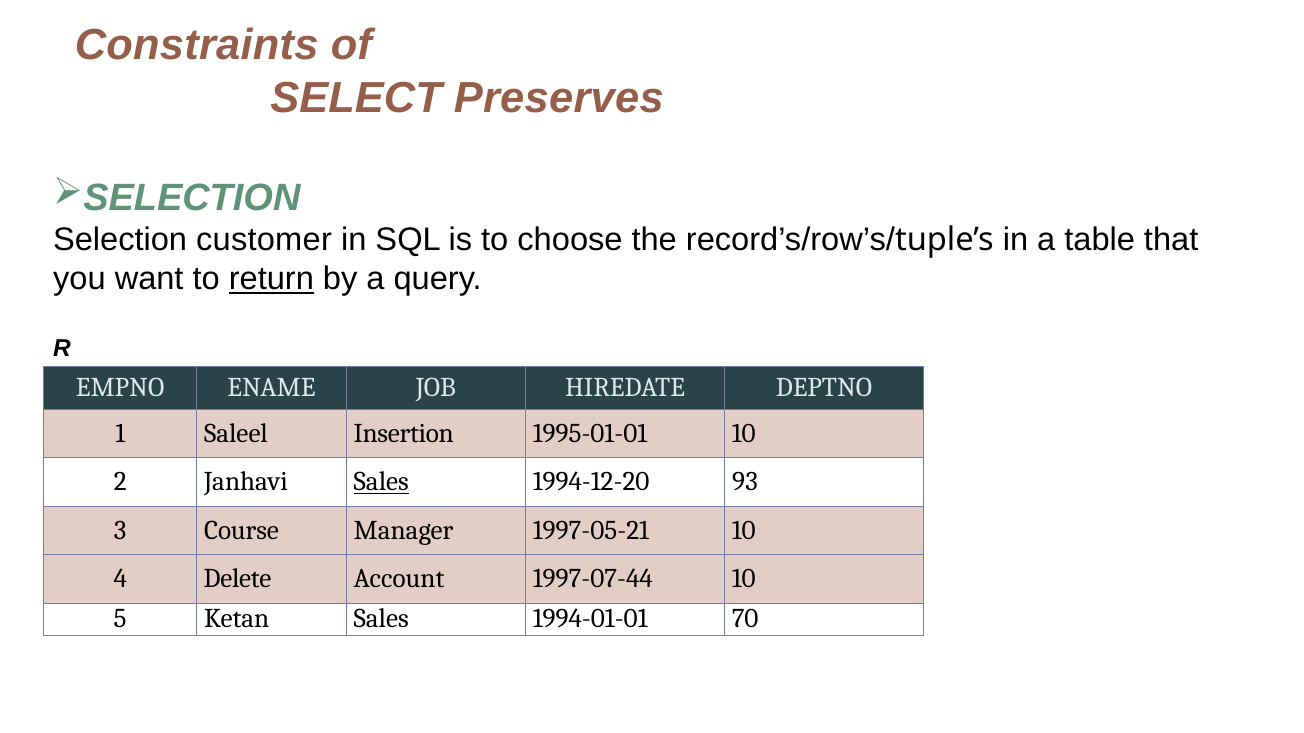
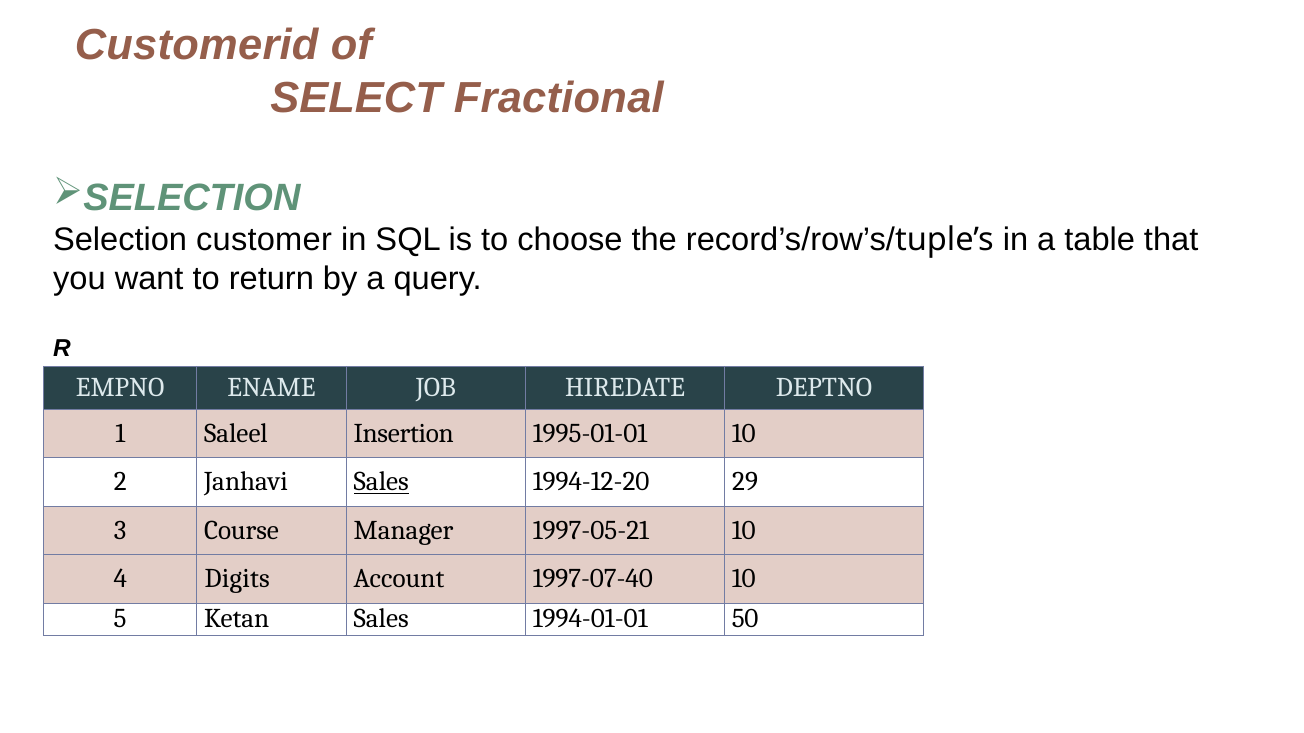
Constraints: Constraints -> Customerid
Preserves: Preserves -> Fractional
return underline: present -> none
93: 93 -> 29
Delete: Delete -> Digits
1997-07-44: 1997-07-44 -> 1997-07-40
70: 70 -> 50
